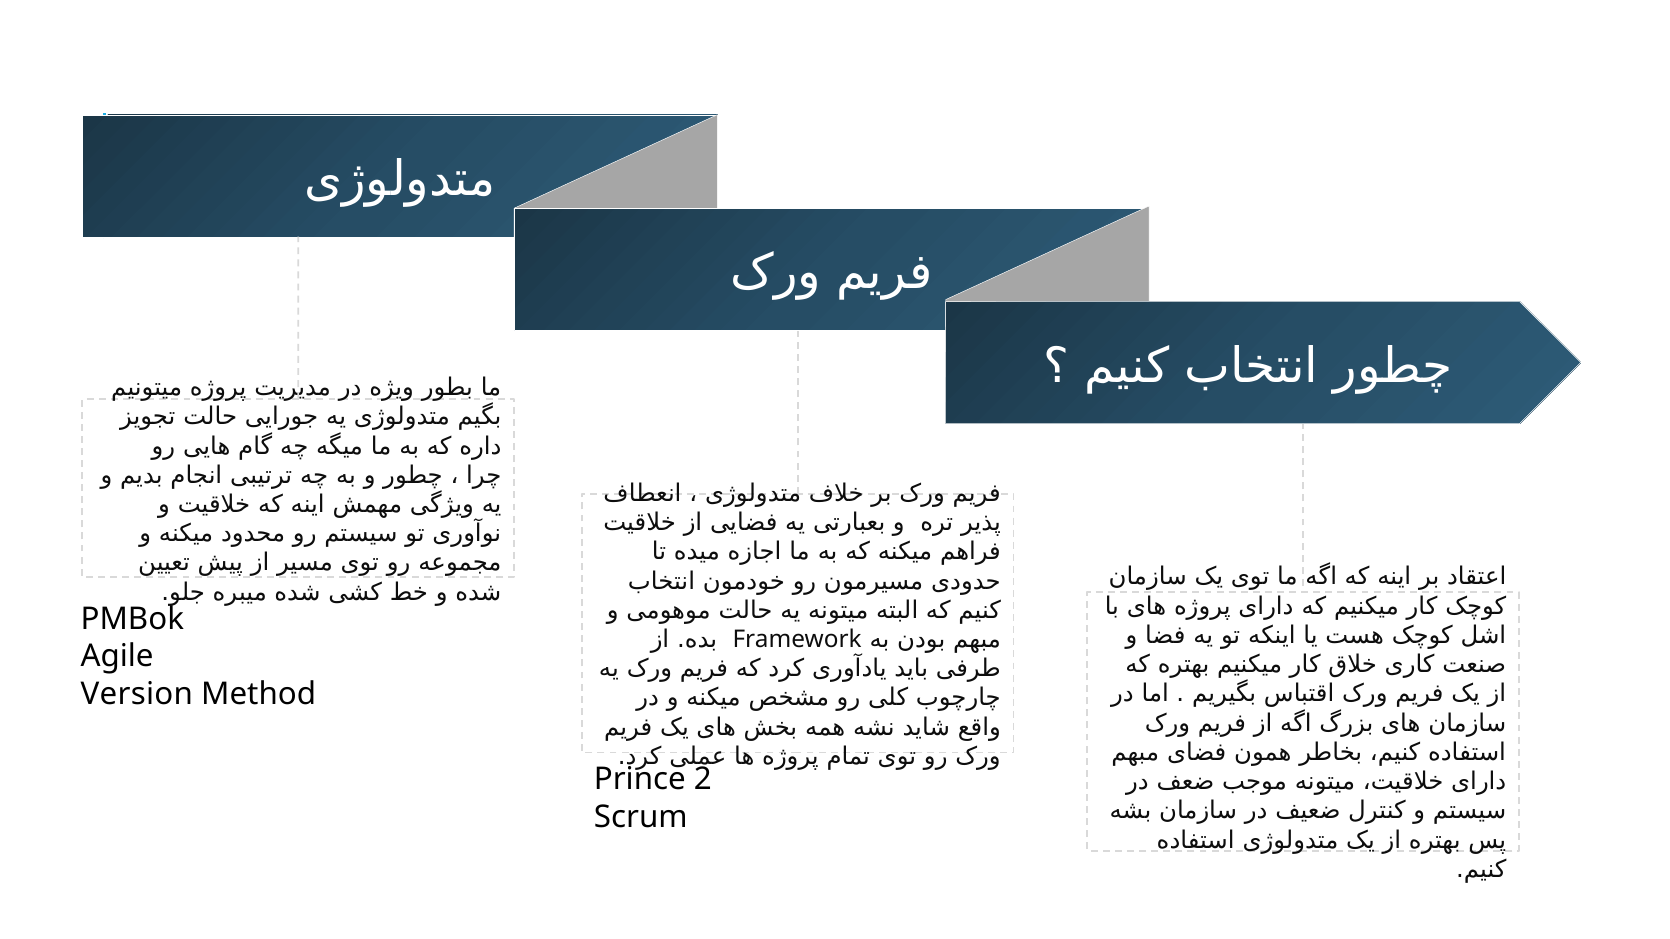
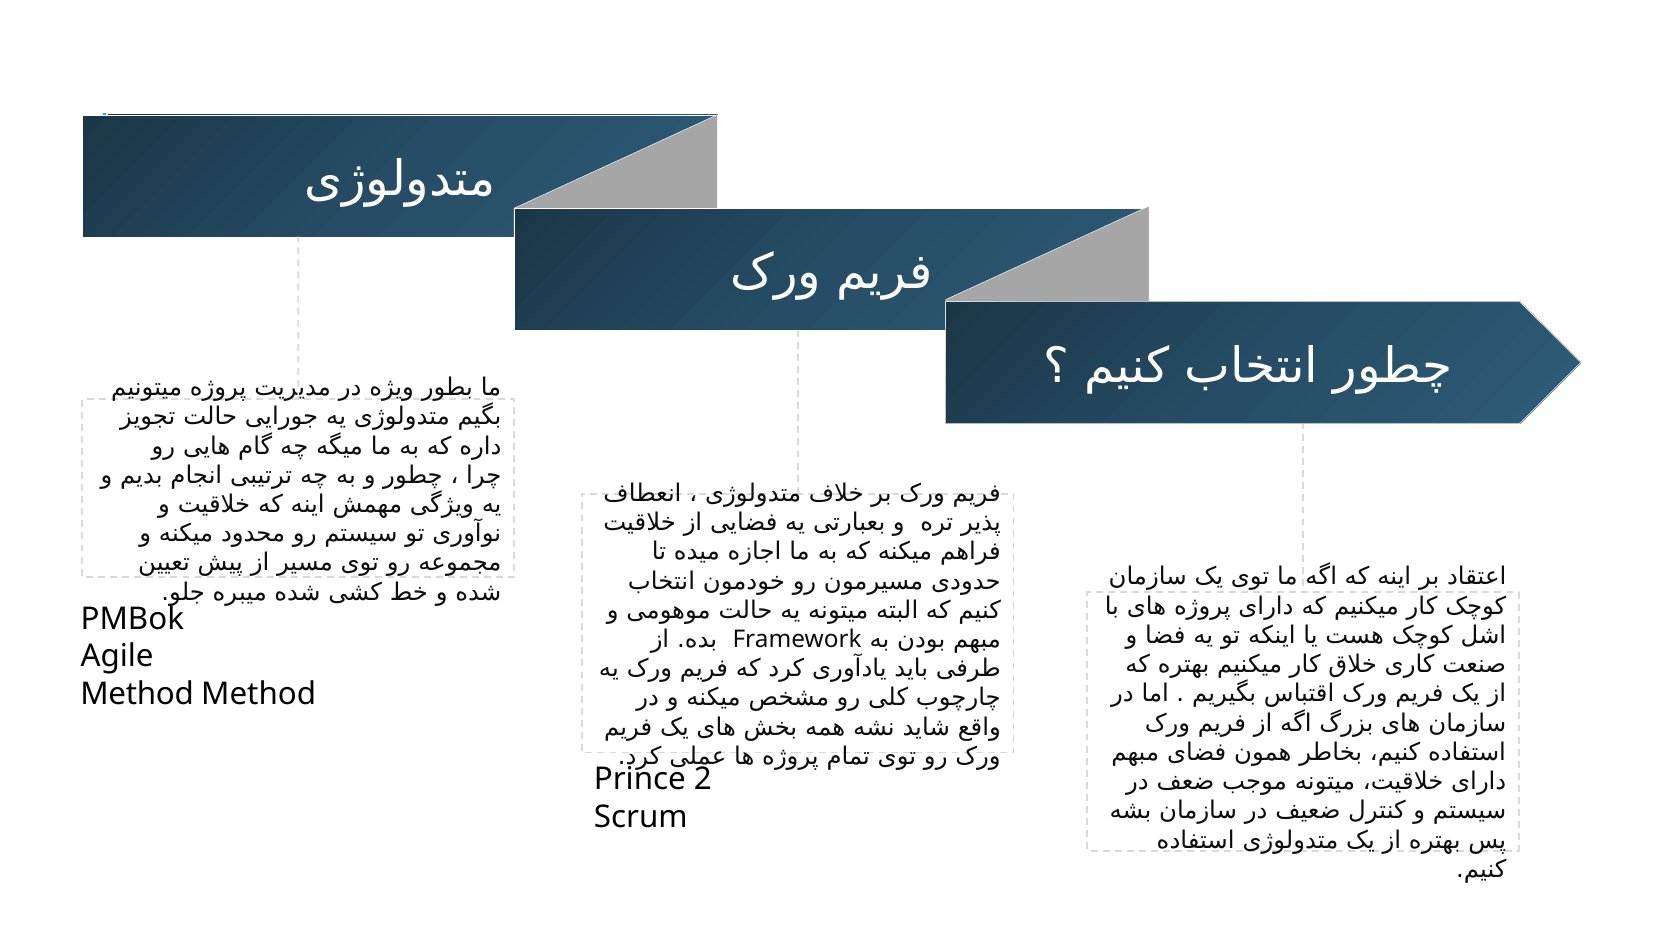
Version at (137, 694): Version -> Method
